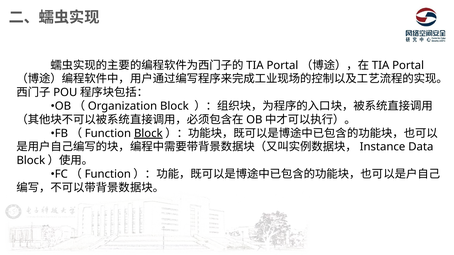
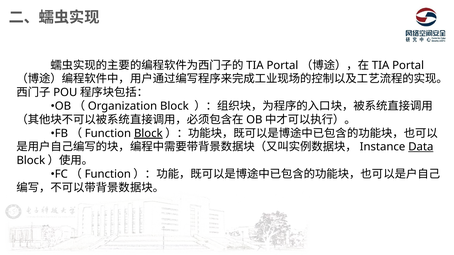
Data underline: none -> present
